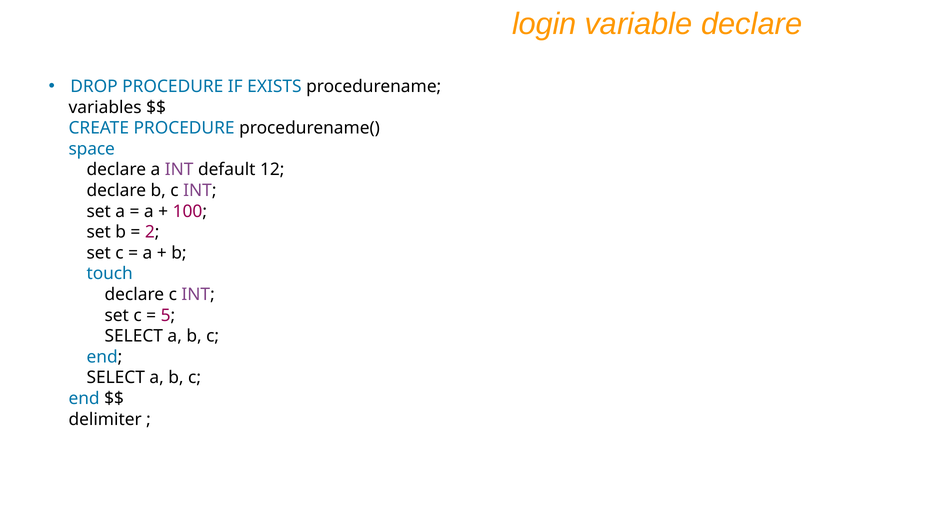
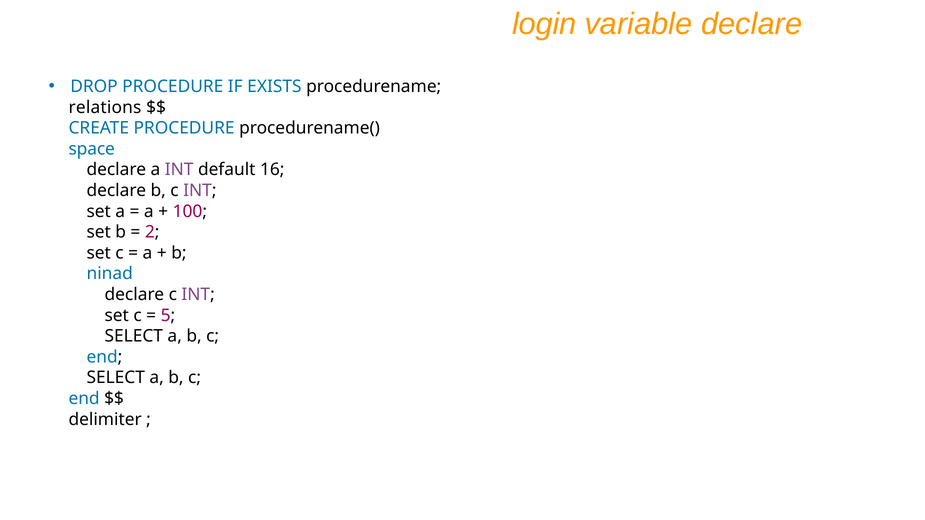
variables: variables -> relations
12: 12 -> 16
touch: touch -> ninad
